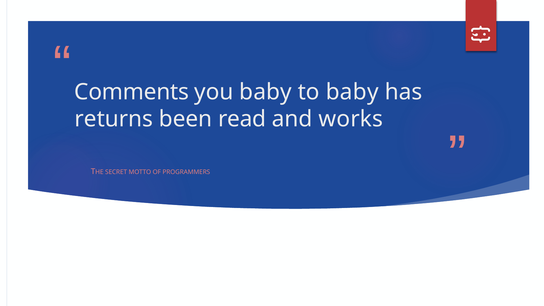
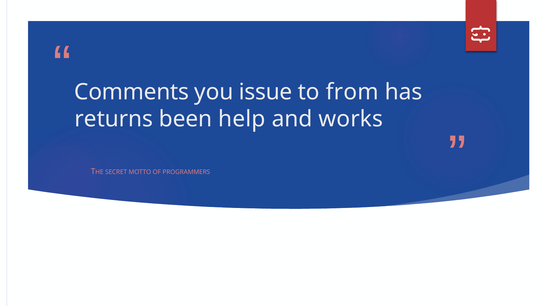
you baby: baby -> issue
to baby: baby -> from
read: read -> help
